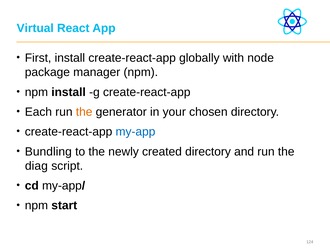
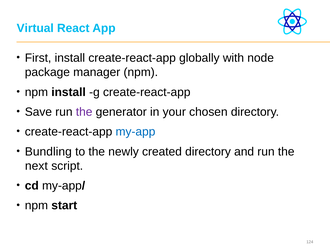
Each: Each -> Save
the at (84, 112) colour: orange -> purple
diag: diag -> next
